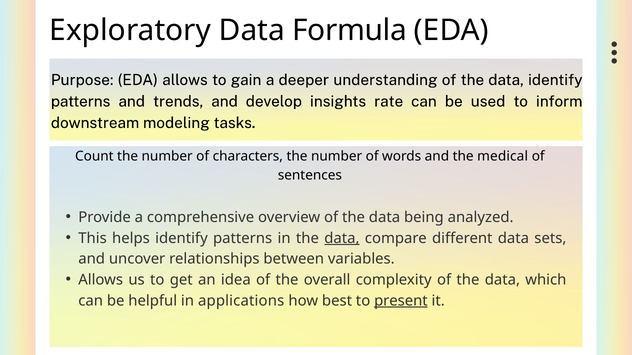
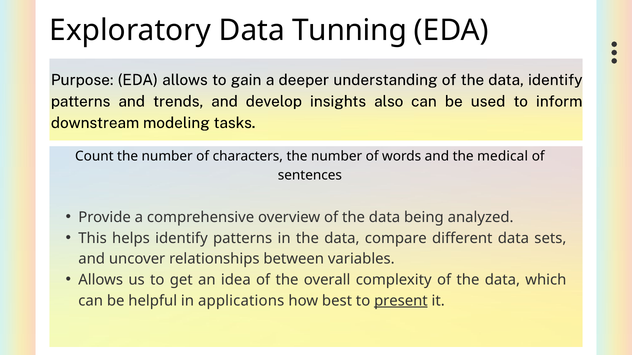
Formula: Formula -> Tunning
rate: rate -> also
data at (342, 238) underline: present -> none
